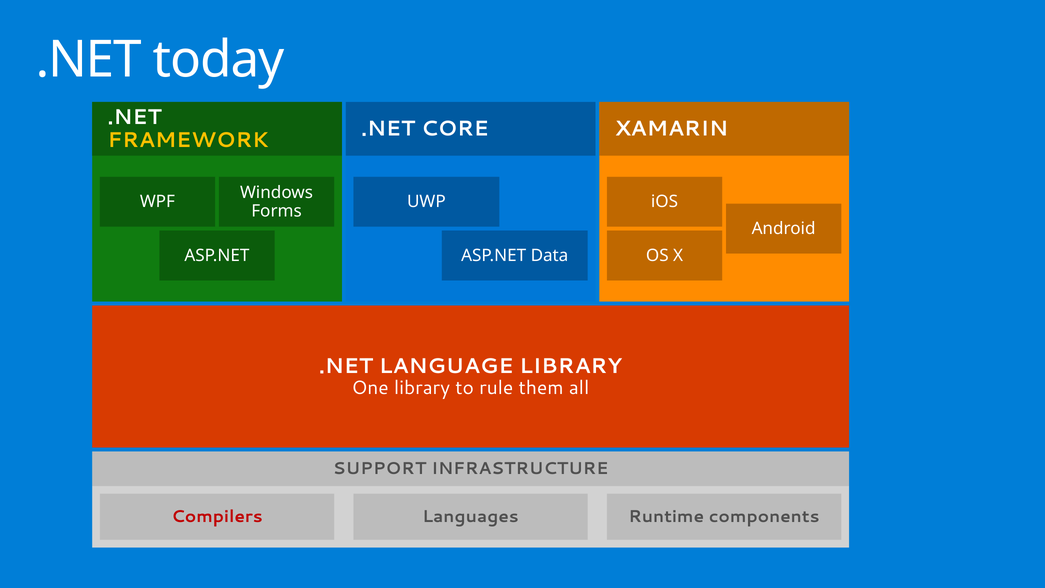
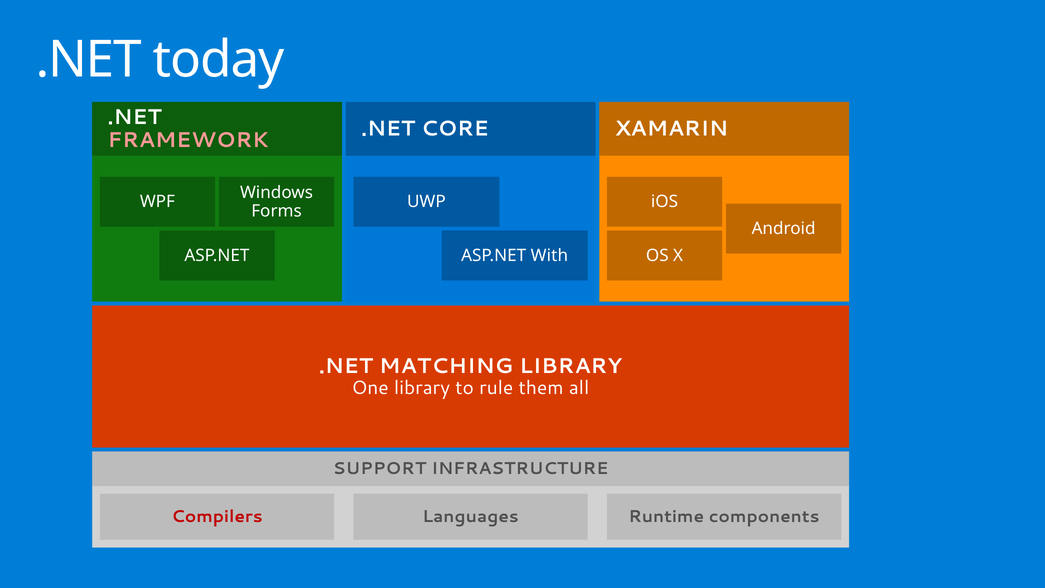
FRAMEWORK colour: yellow -> pink
Data: Data -> With
LANGUAGE: LANGUAGE -> MATCHING
